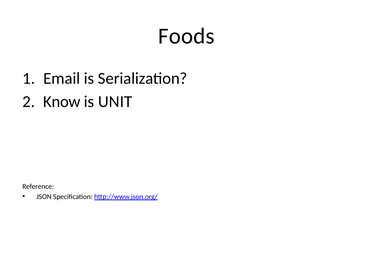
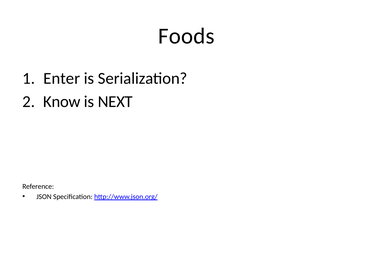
Email: Email -> Enter
UNIT: UNIT -> NEXT
